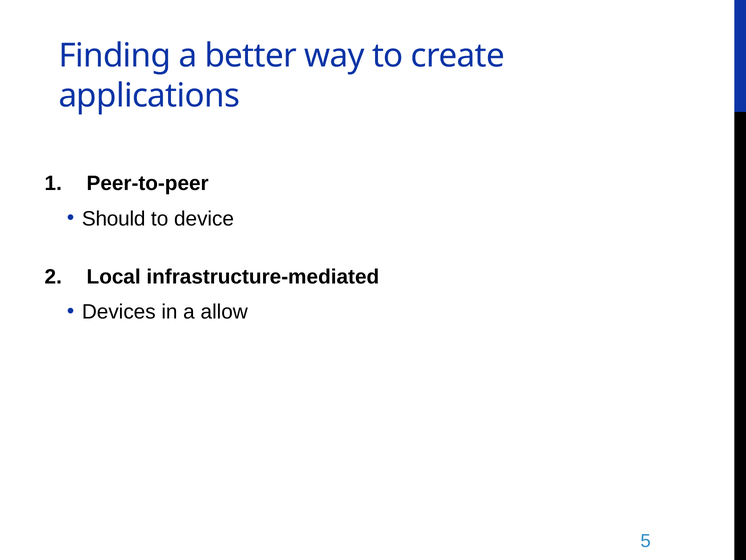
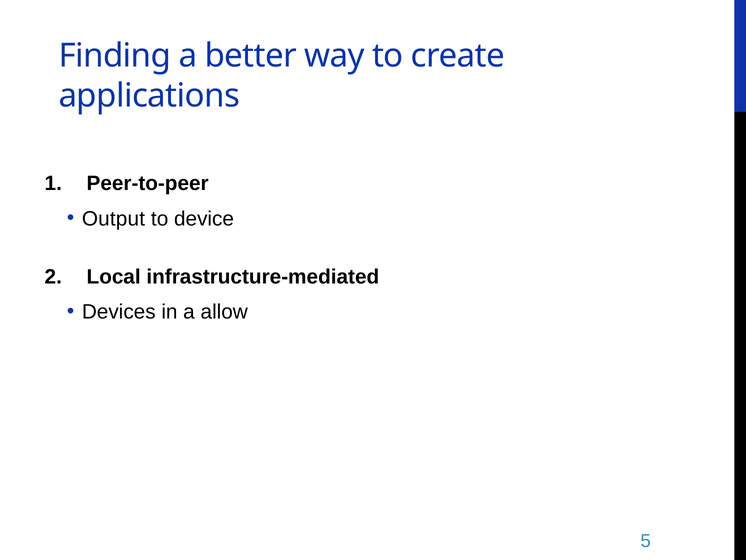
Should: Should -> Output
